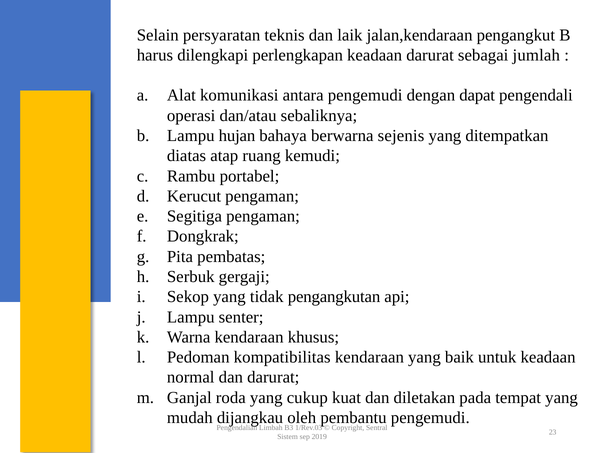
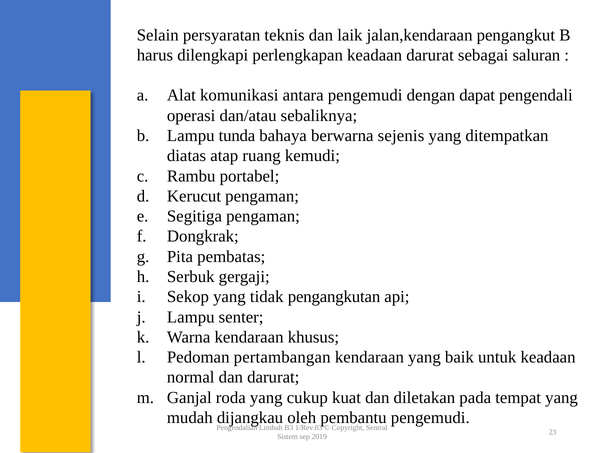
jumlah: jumlah -> saluran
hujan: hujan -> tunda
kompatibilitas: kompatibilitas -> pertambangan
